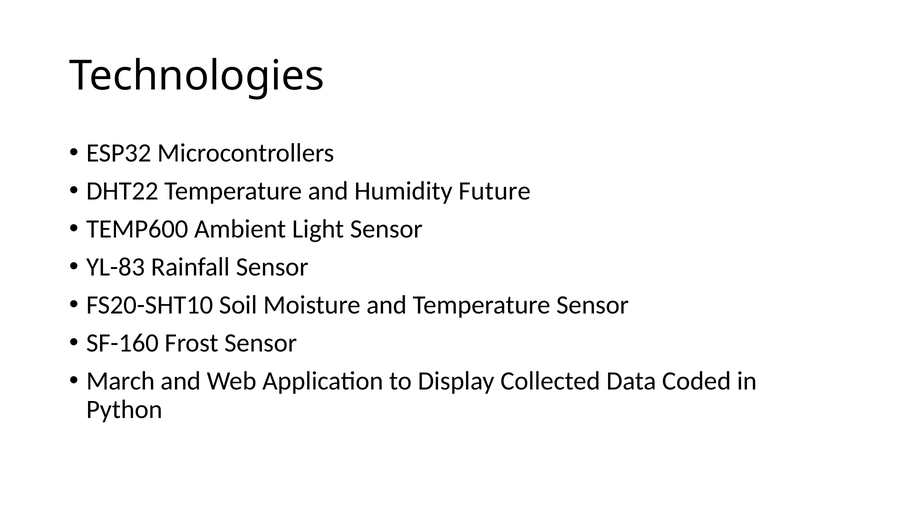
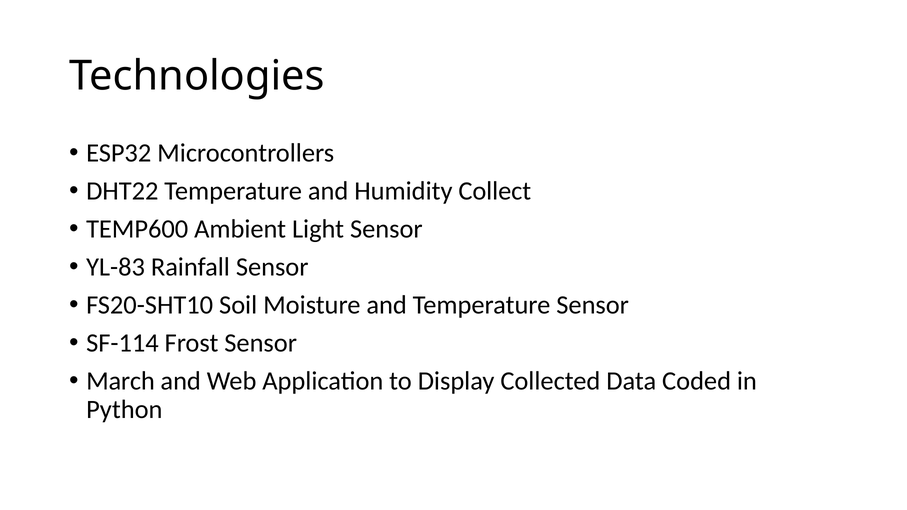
Future: Future -> Collect
SF-160: SF-160 -> SF-114
